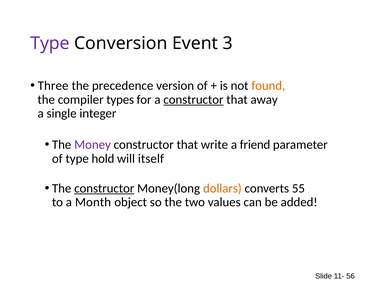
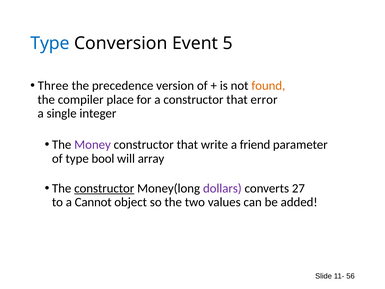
Type at (50, 43) colour: purple -> blue
3: 3 -> 5
types: types -> place
constructor at (193, 100) underline: present -> none
away: away -> error
hold: hold -> bool
itself: itself -> array
dollars colour: orange -> purple
55: 55 -> 27
Month: Month -> Cannot
